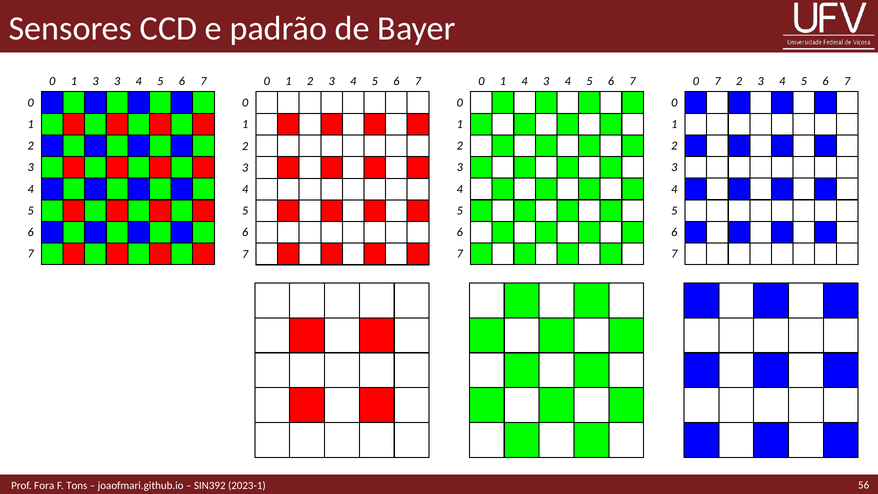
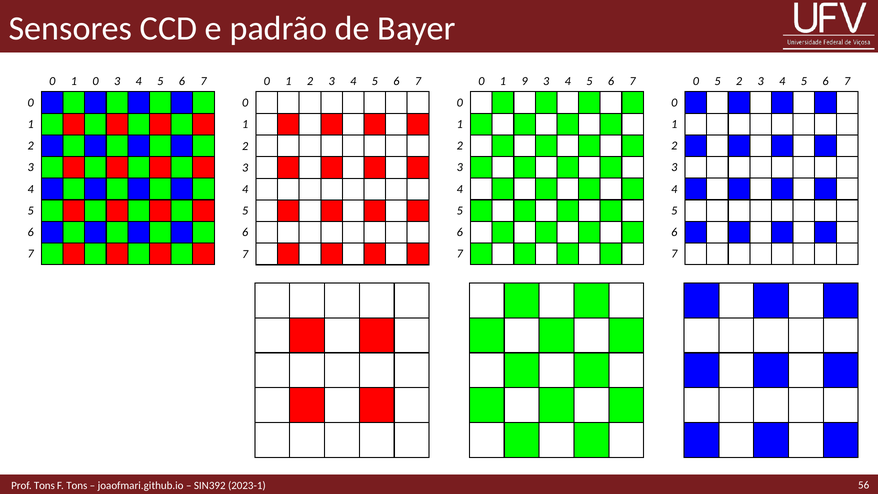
1 3: 3 -> 0
1 4: 4 -> 9
0 7: 7 -> 5
Prof Fora: Fora -> Tons
